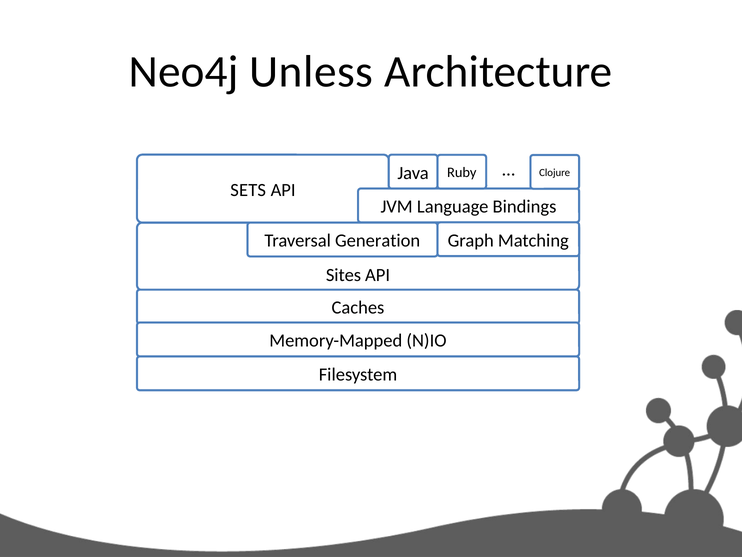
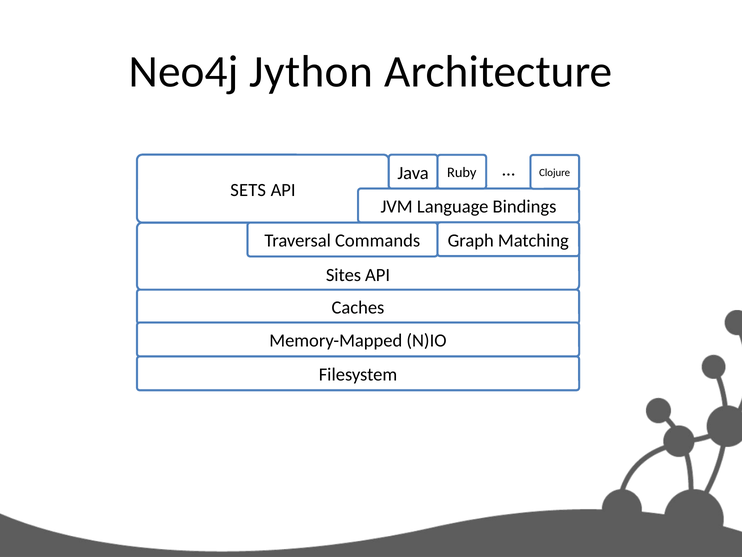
Unless: Unless -> Jython
Generation: Generation -> Commands
